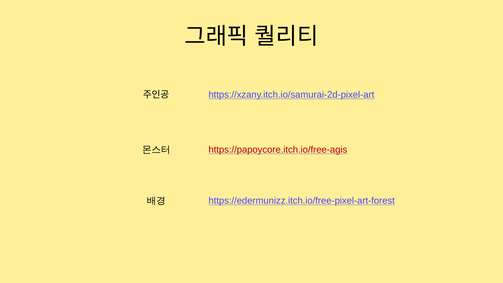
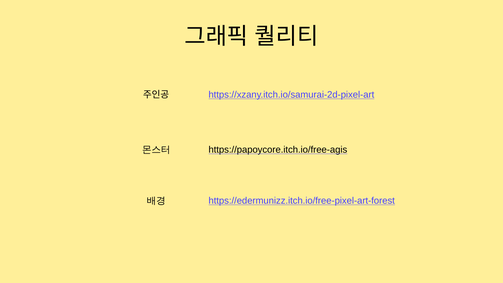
https://papoycore.itch.io/free-agis colour: red -> black
